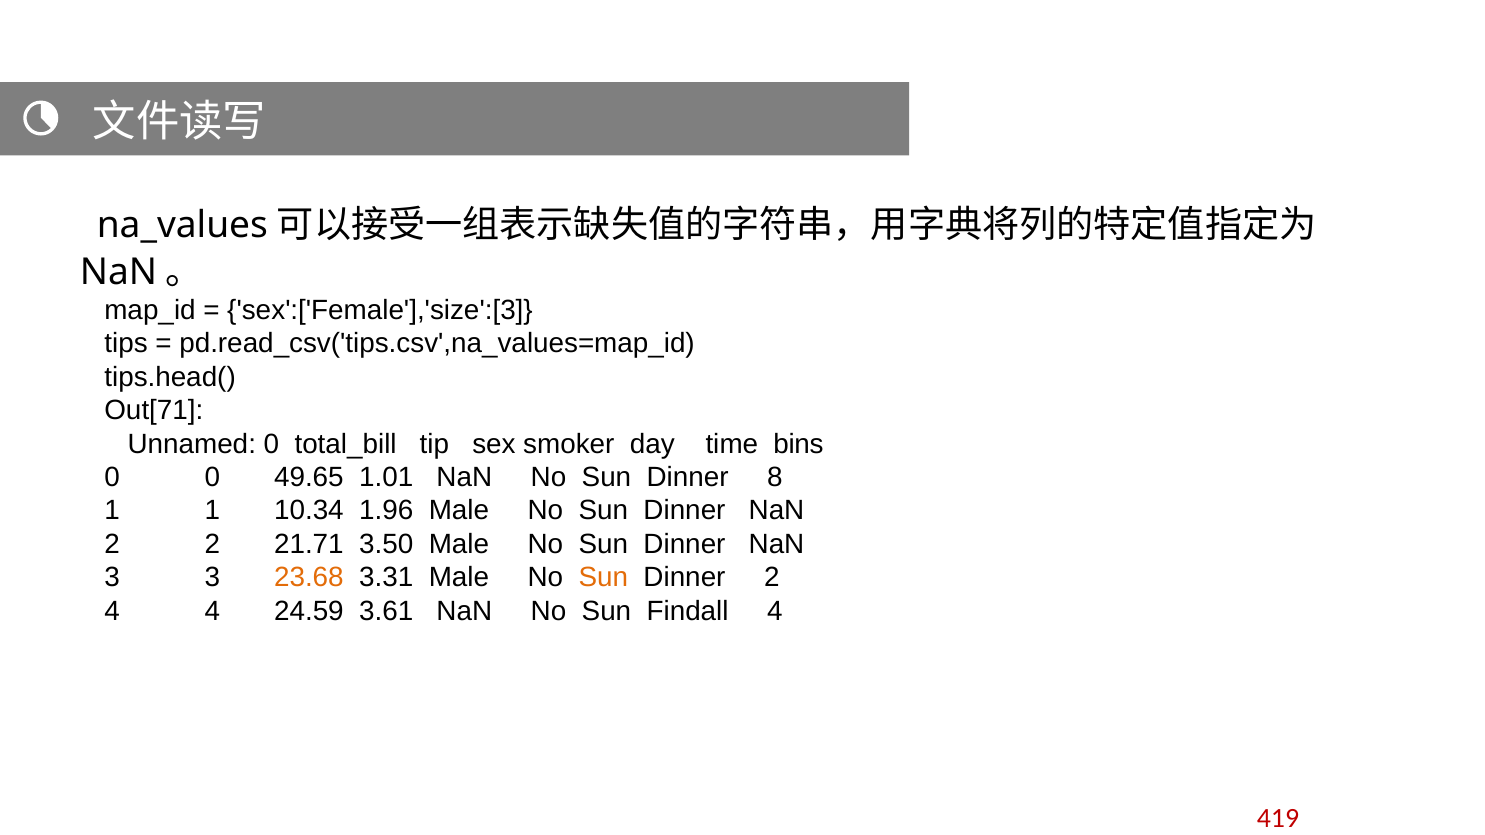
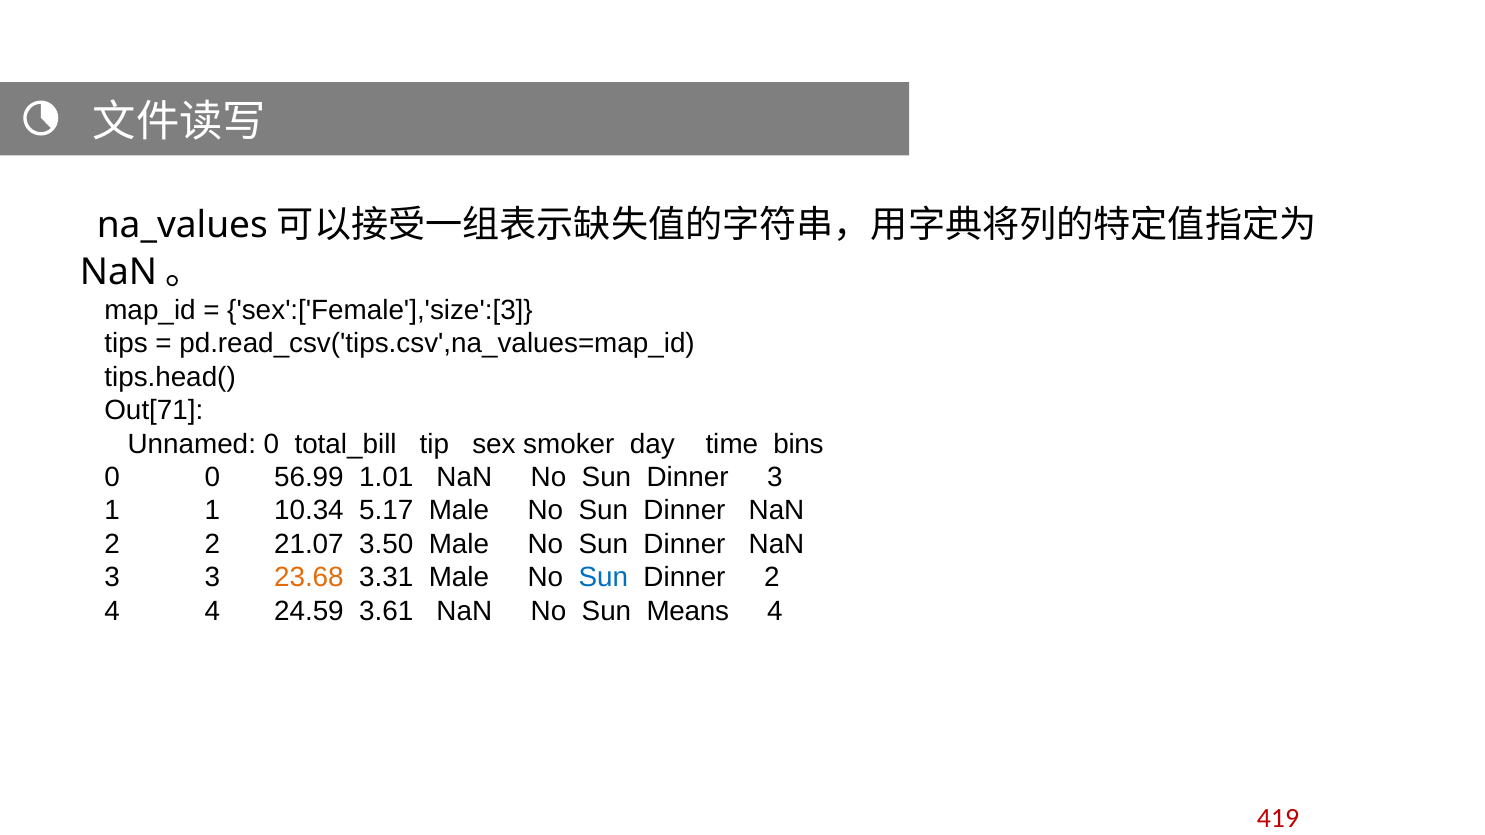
49.65: 49.65 -> 56.99
Dinner 8: 8 -> 3
1.96: 1.96 -> 5.17
21.71: 21.71 -> 21.07
Sun at (603, 578) colour: orange -> blue
Findall: Findall -> Means
